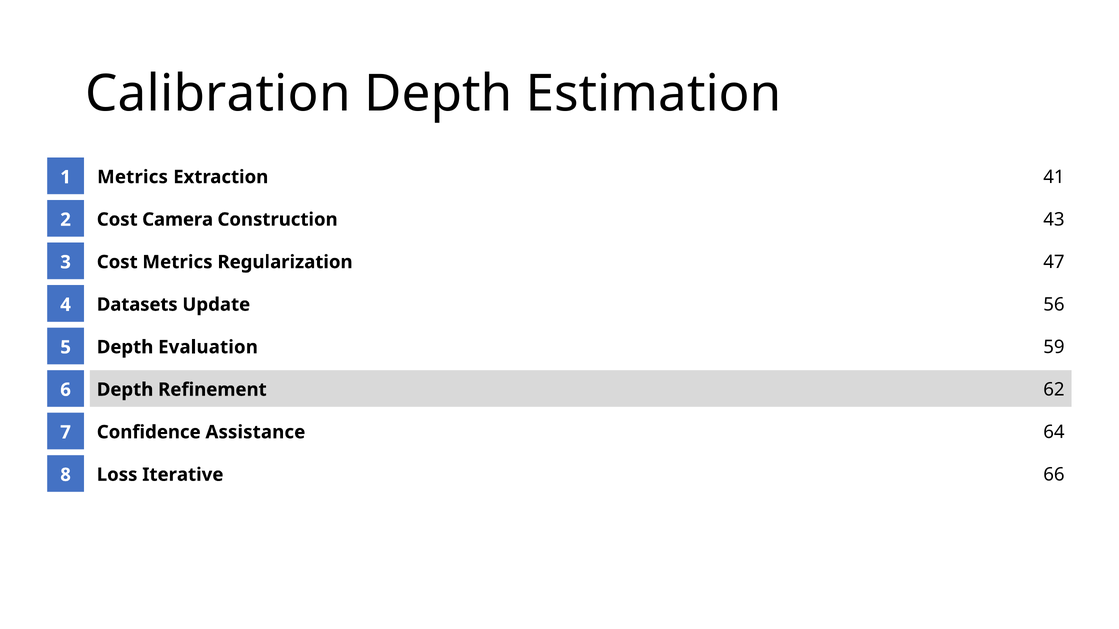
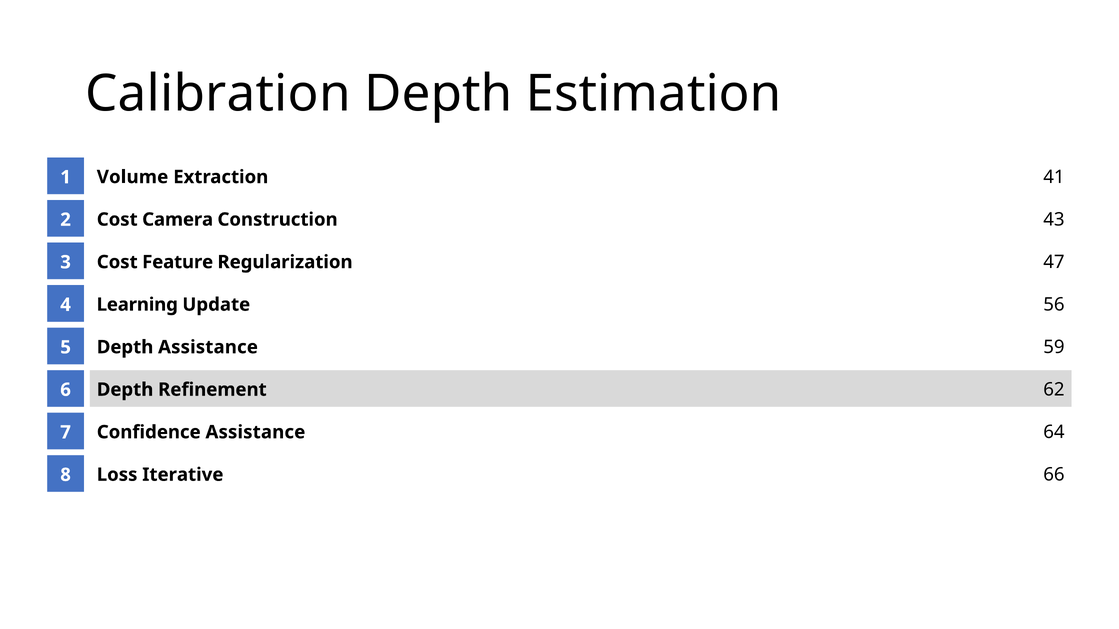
Metrics at (132, 177): Metrics -> Volume
Cost Metrics: Metrics -> Feature
Datasets: Datasets -> Learning
Depth Evaluation: Evaluation -> Assistance
